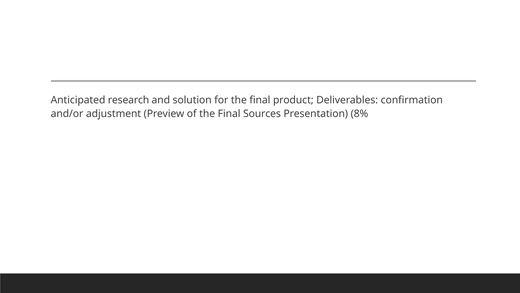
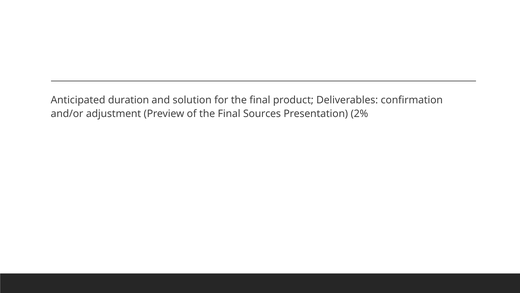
research: research -> duration
8%: 8% -> 2%
